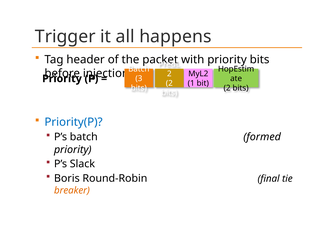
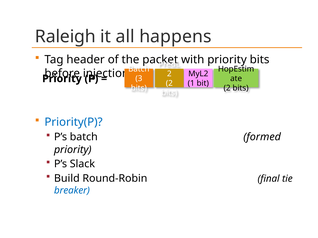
Trigger: Trigger -> Raleigh
Boris: Boris -> Build
breaker colour: orange -> blue
